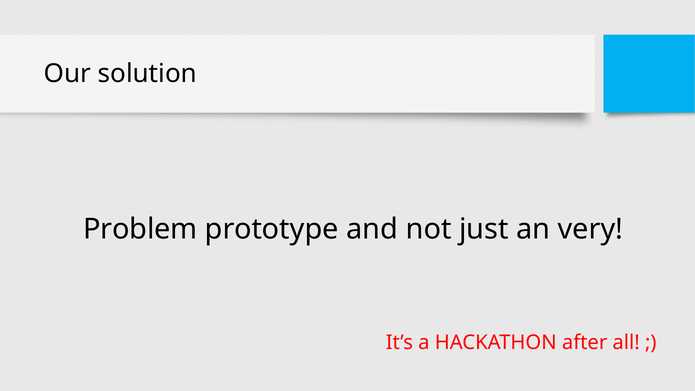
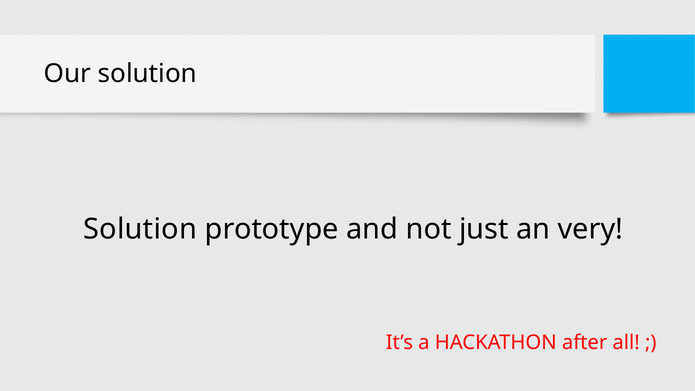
Problem at (140, 229): Problem -> Solution
